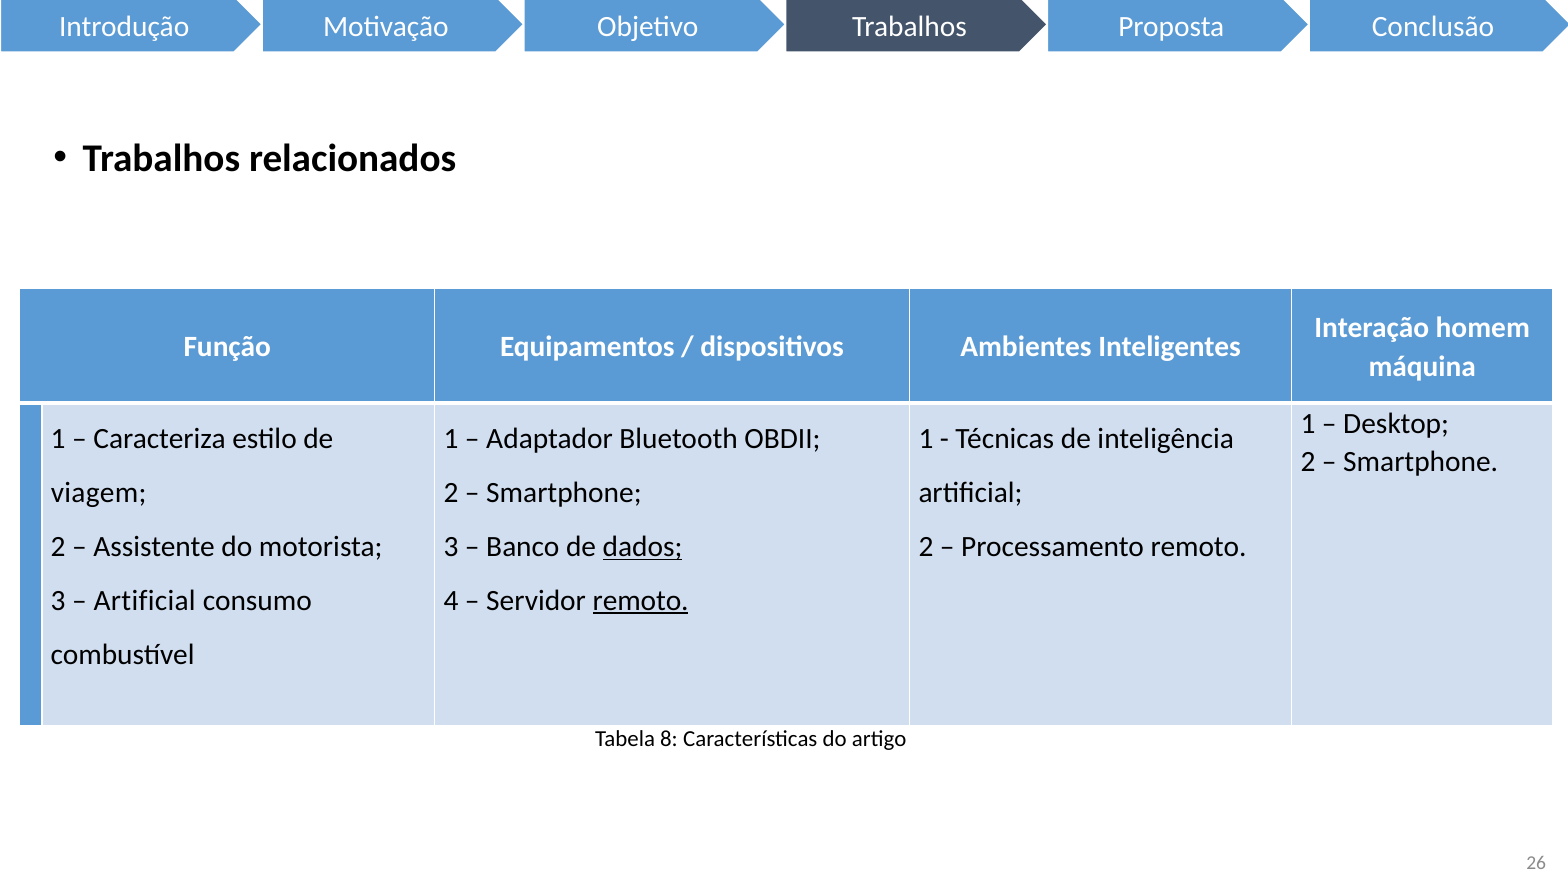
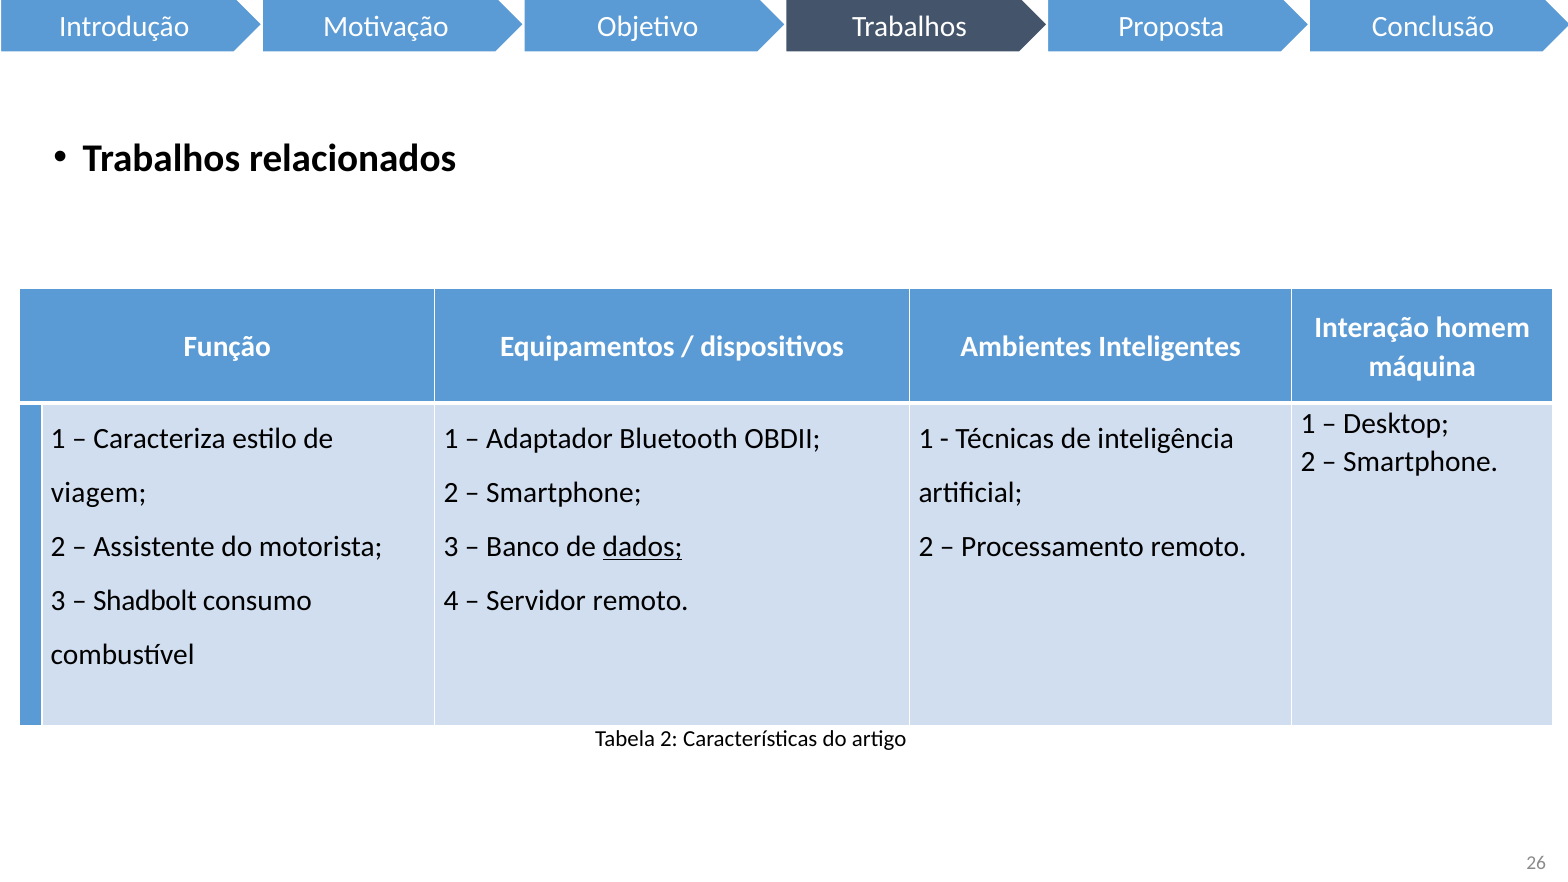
Artificial at (145, 601): Artificial -> Shadbolt
remoto at (641, 601) underline: present -> none
Tabela 8: 8 -> 2
